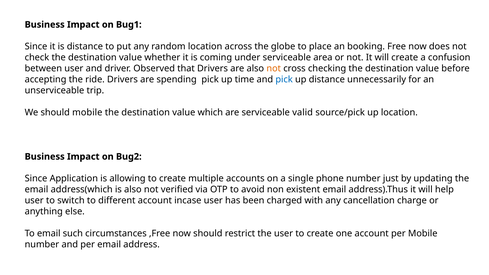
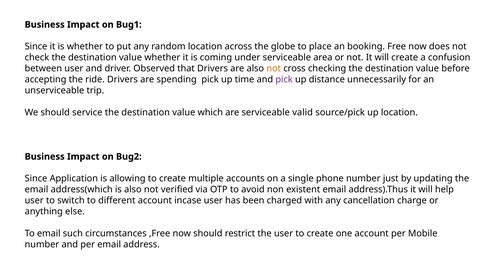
is distance: distance -> whether
pick at (284, 80) colour: blue -> purple
should mobile: mobile -> service
